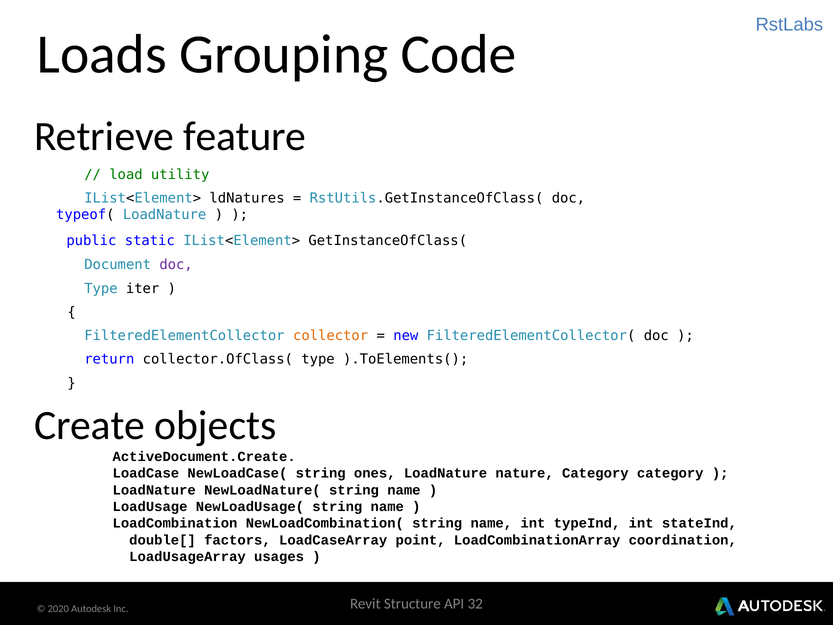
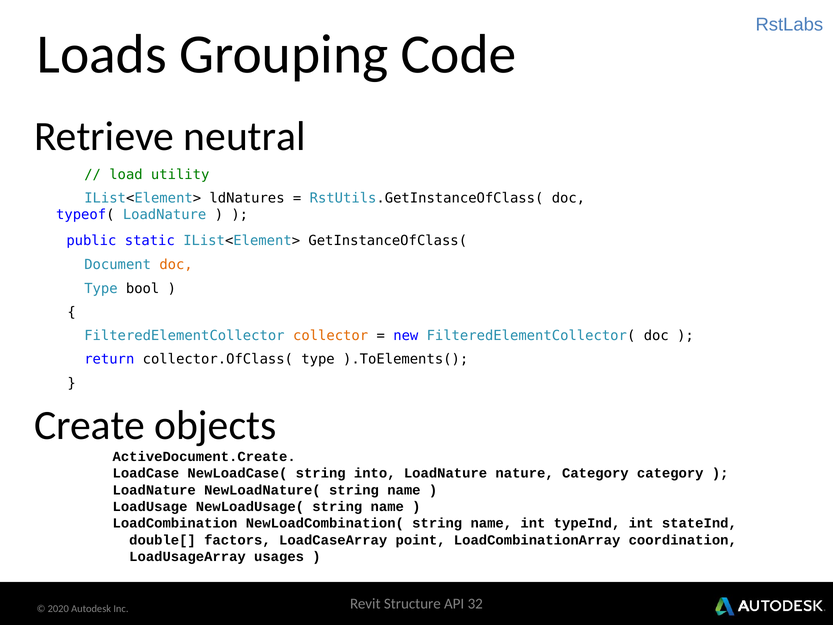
feature: feature -> neutral
doc at (176, 265) colour: purple -> orange
iter: iter -> bool
ones: ones -> into
